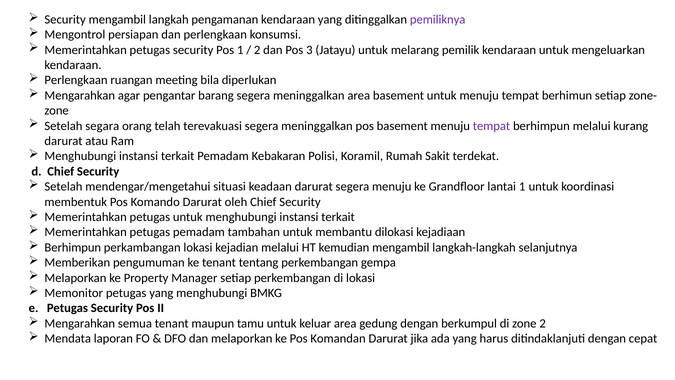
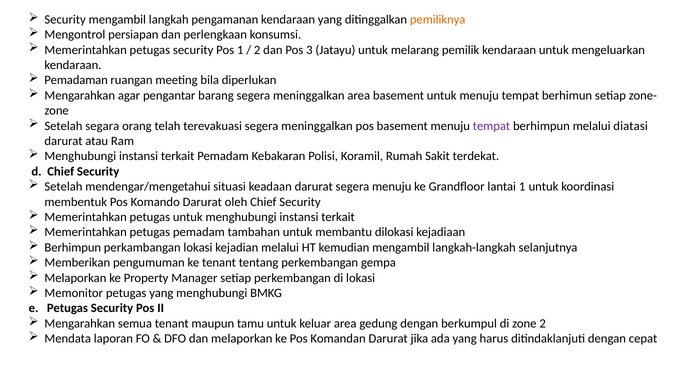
pemiliknya colour: purple -> orange
Perlengkaan at (76, 80): Perlengkaan -> Pemadaman
kurang: kurang -> diatasi
